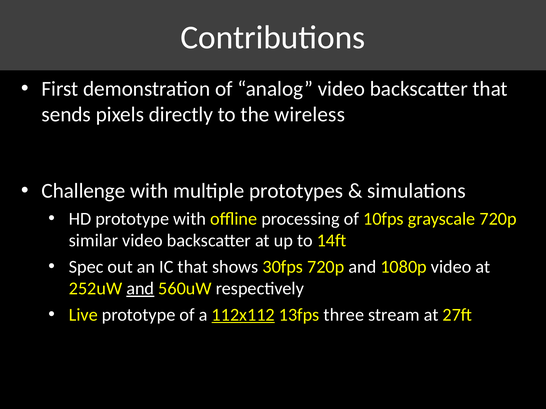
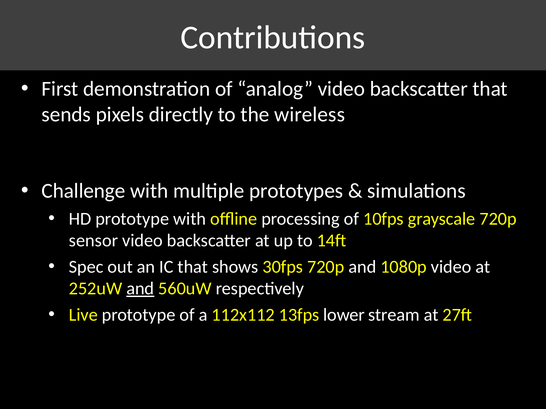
similar: similar -> sensor
112x112 underline: present -> none
three: three -> lower
